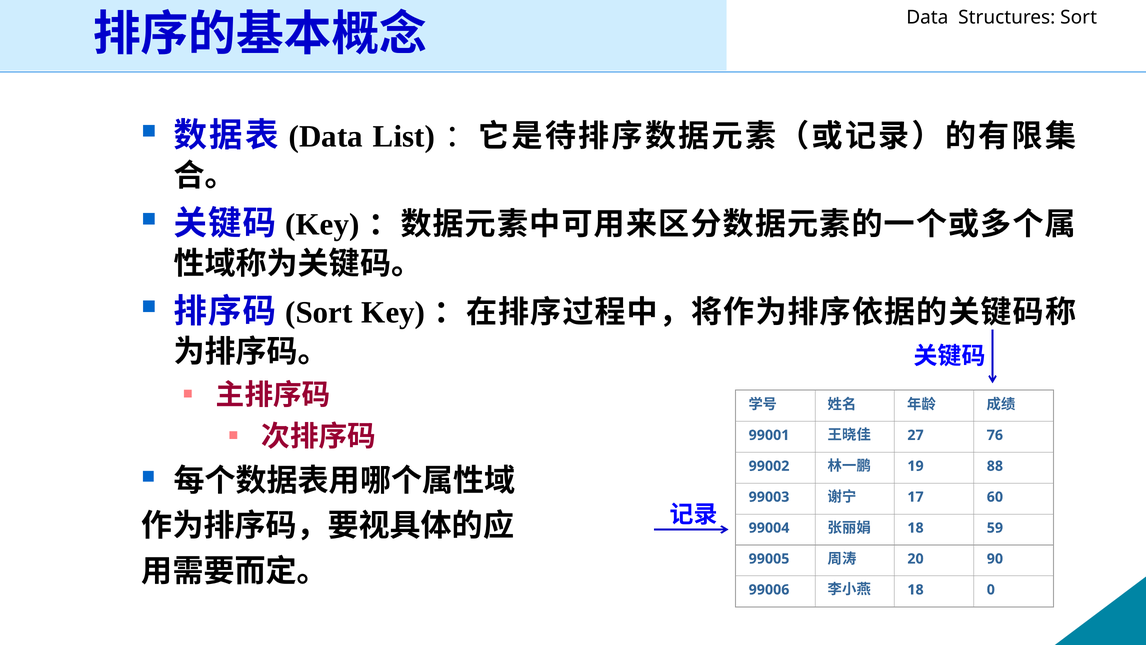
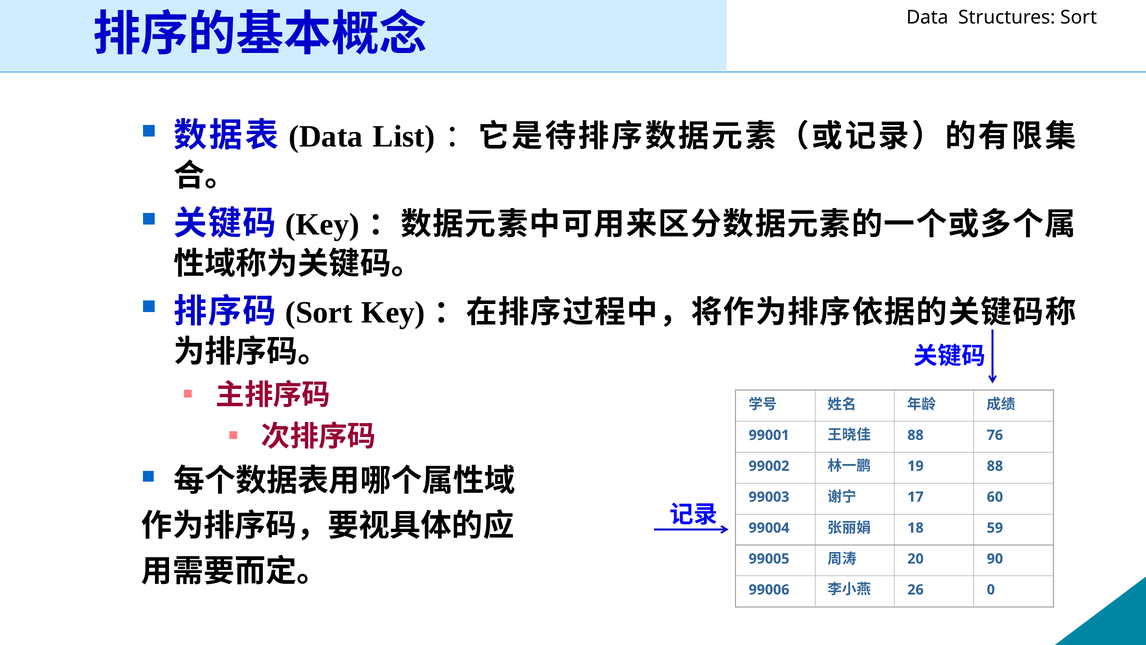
27 at (916, 435): 27 -> 88
18 at (916, 589): 18 -> 26
